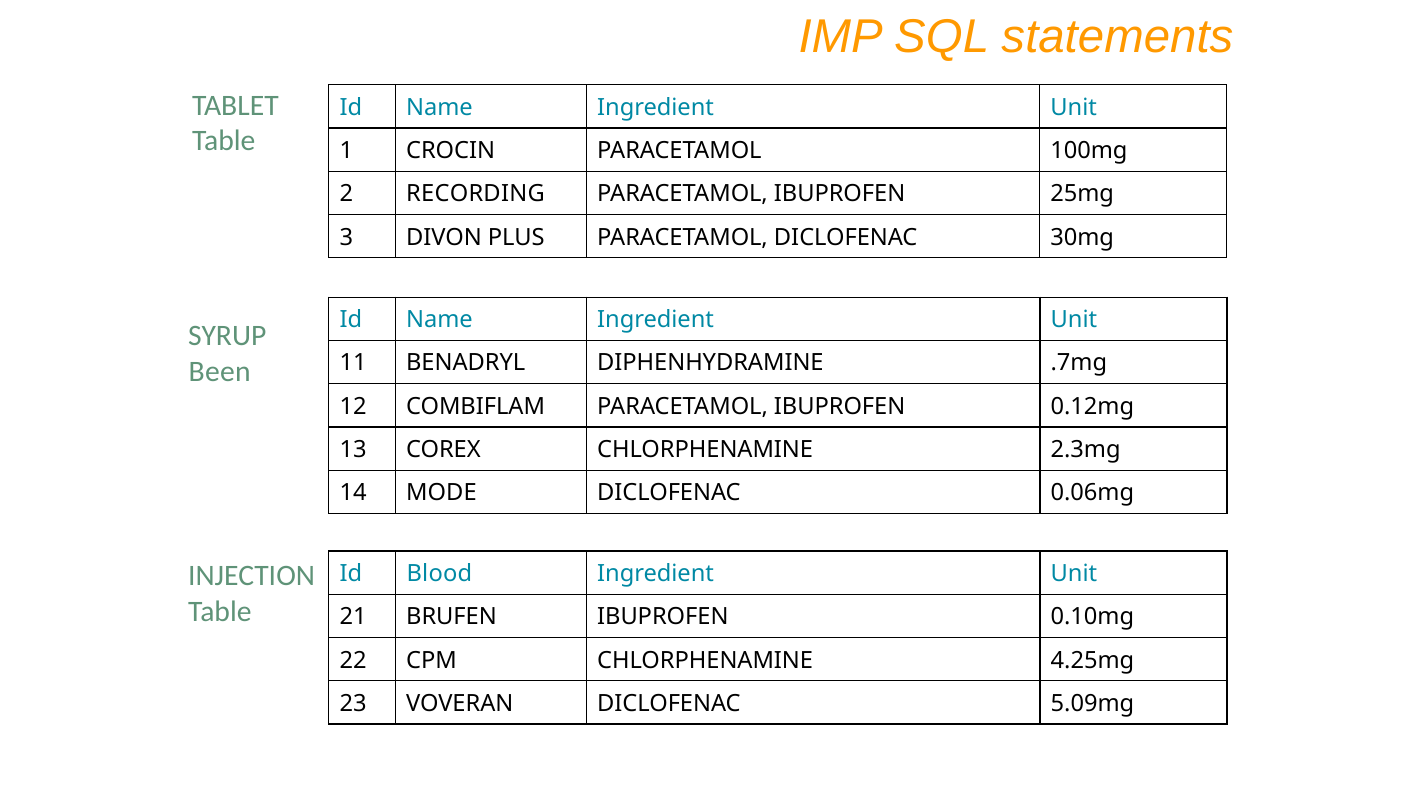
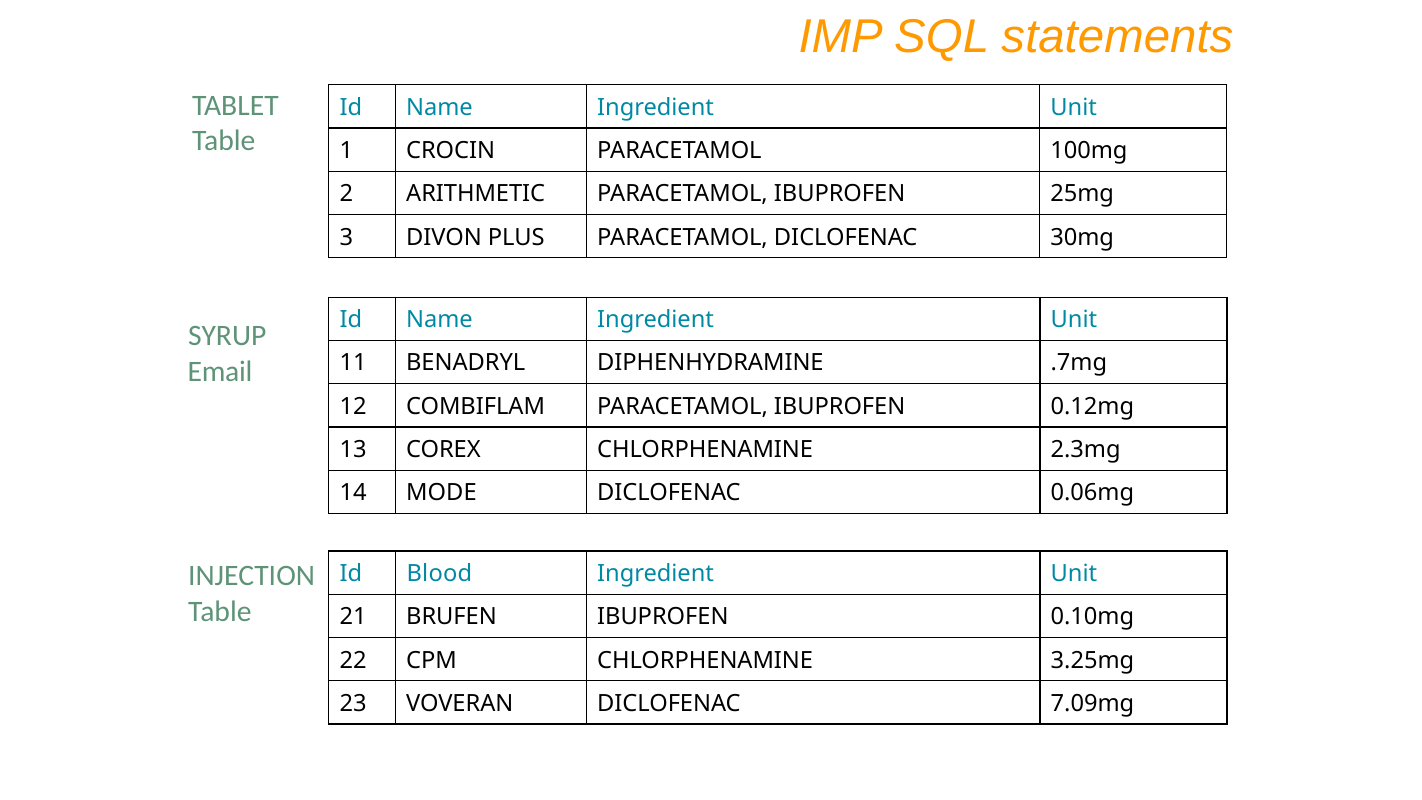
RECORDING: RECORDING -> ARITHMETIC
Been: Been -> Email
4.25mg: 4.25mg -> 3.25mg
5.09mg: 5.09mg -> 7.09mg
